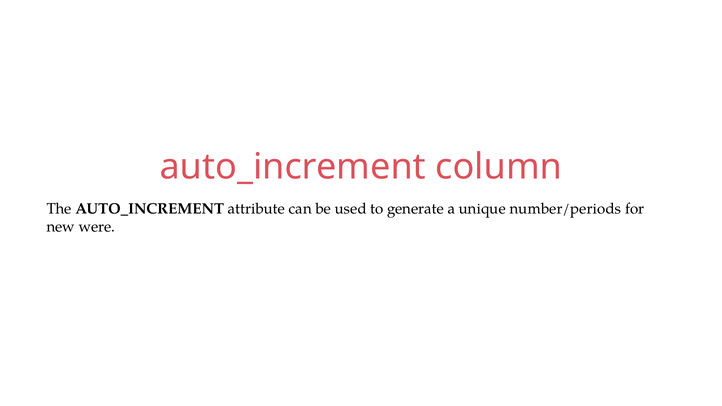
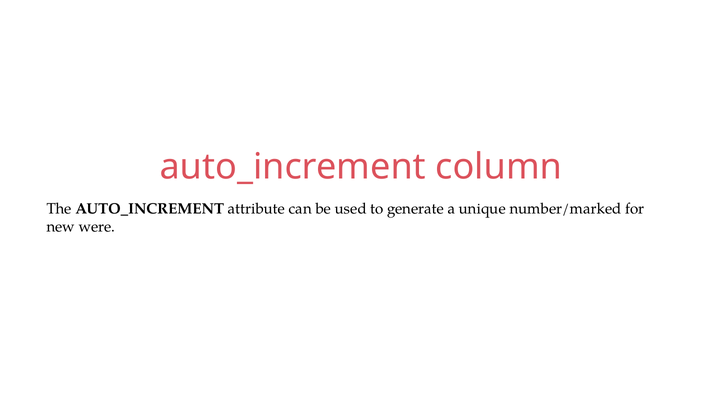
number/periods: number/periods -> number/marked
